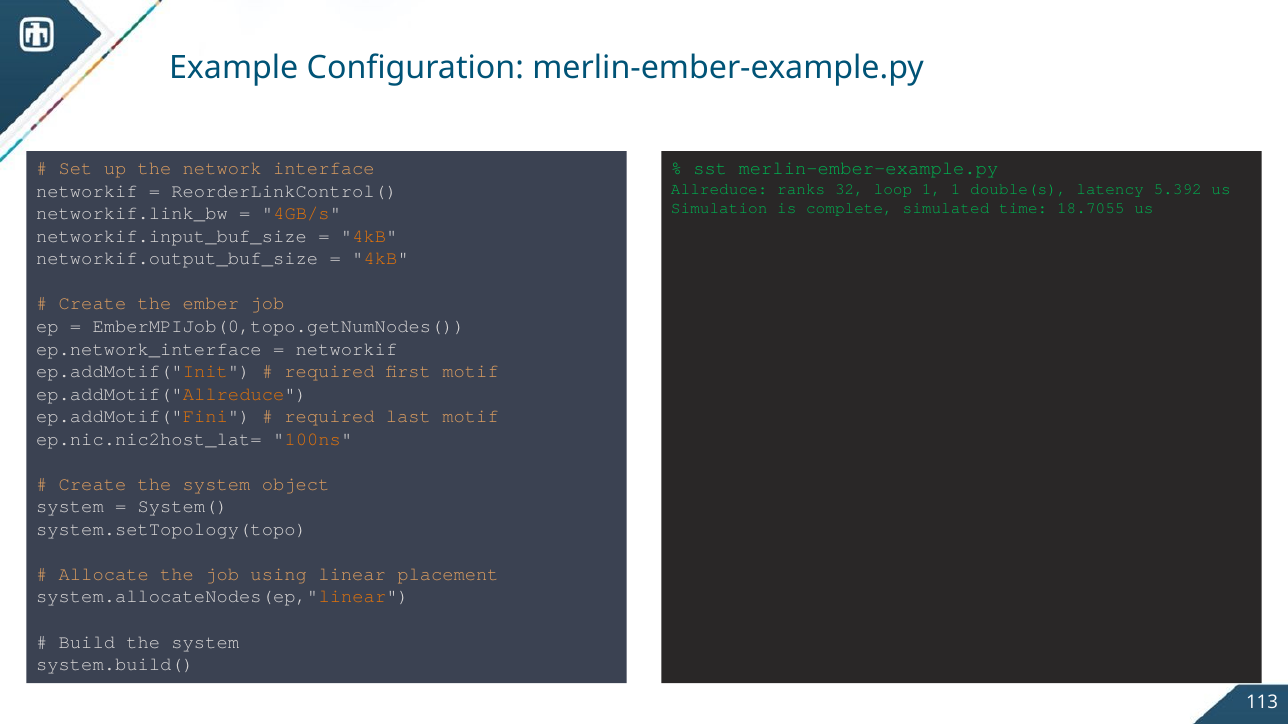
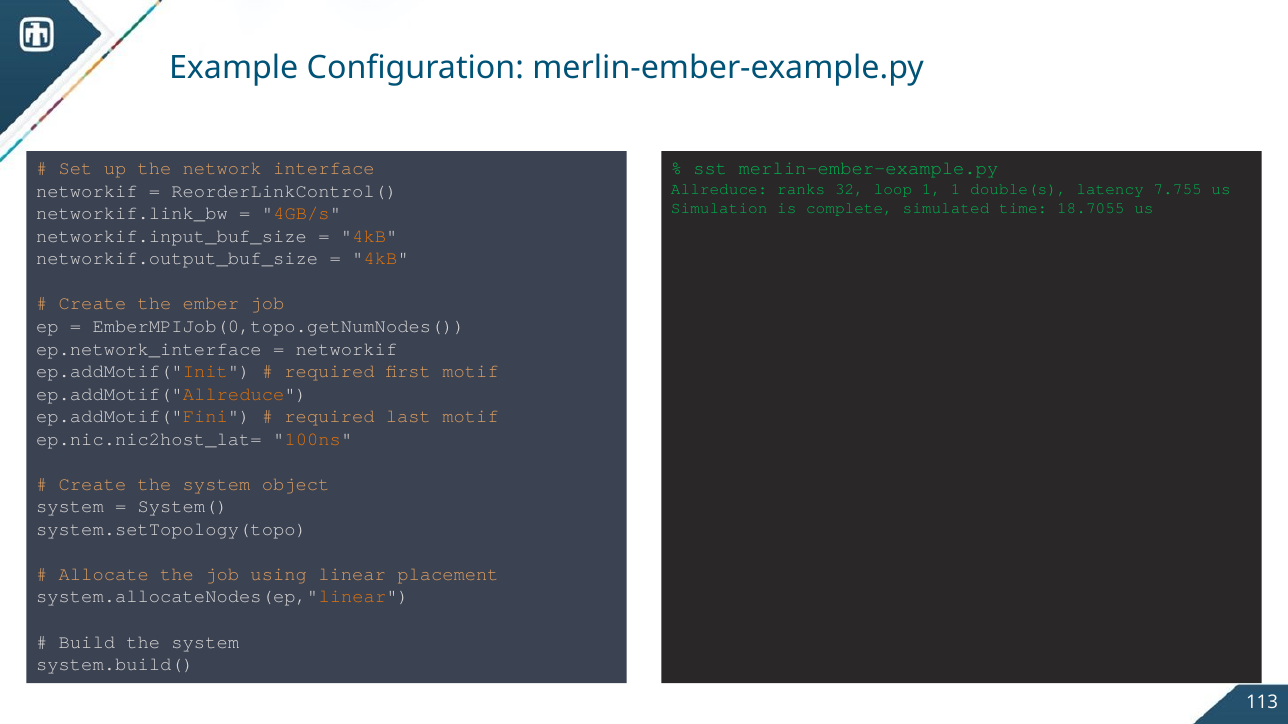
5.392: 5.392 -> 7.755
